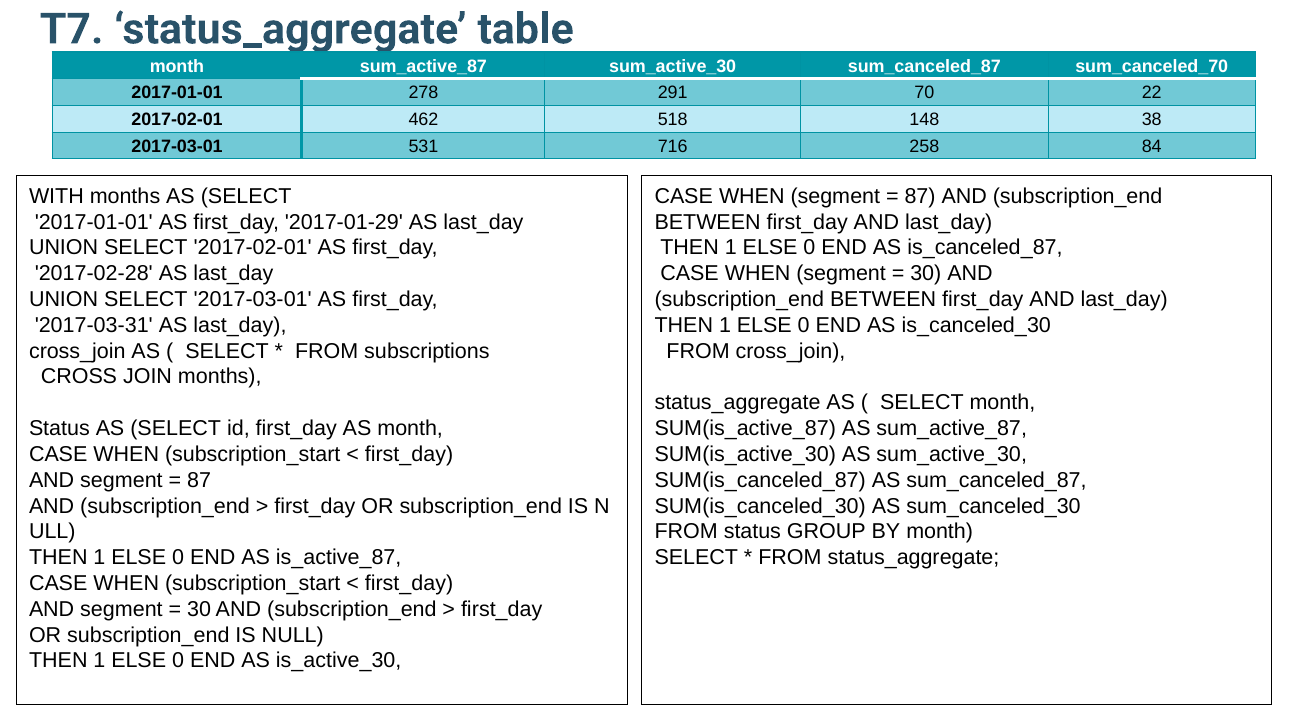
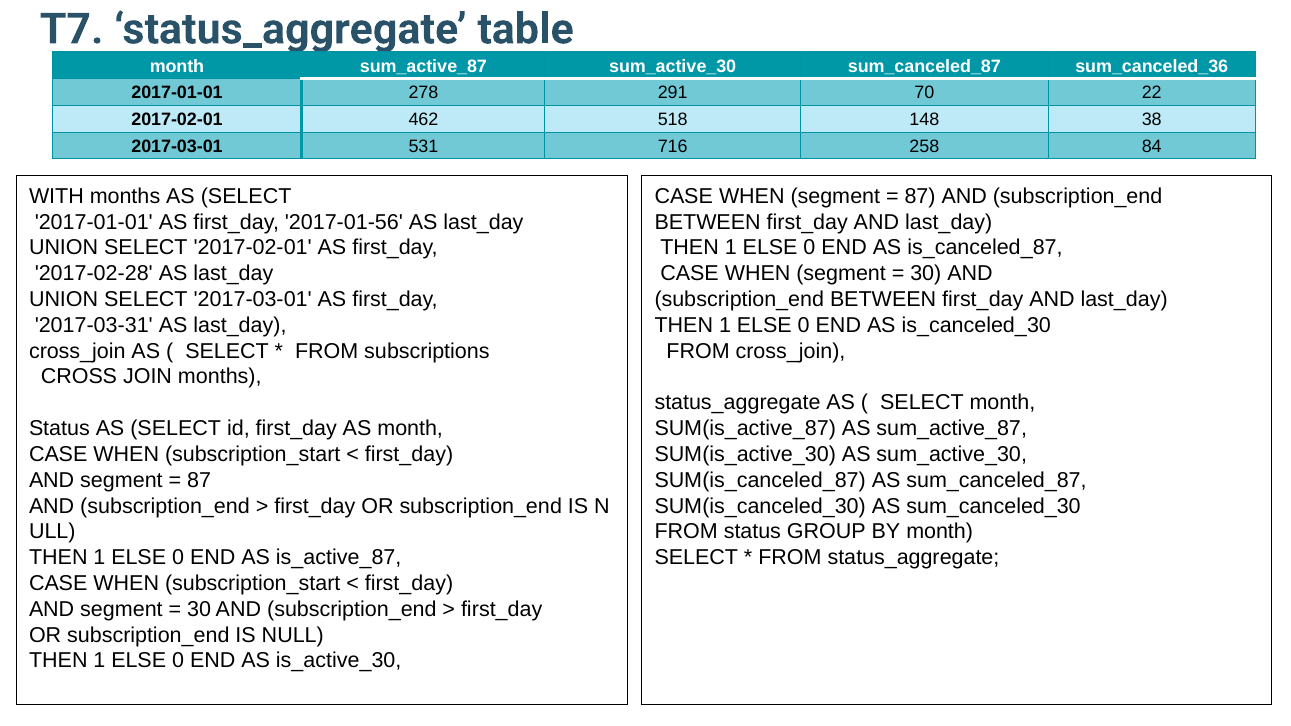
sum_canceled_70: sum_canceled_70 -> sum_canceled_36
2017-01-29: 2017-01-29 -> 2017-01-56
